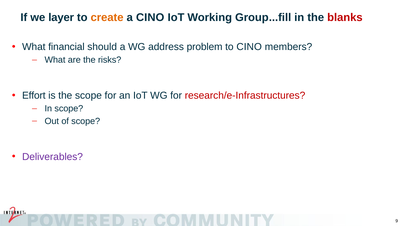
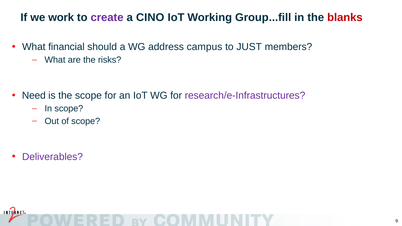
layer: layer -> work
create colour: orange -> purple
problem: problem -> campus
to CINO: CINO -> JUST
Effort: Effort -> Need
research/e-Infrastructures colour: red -> purple
